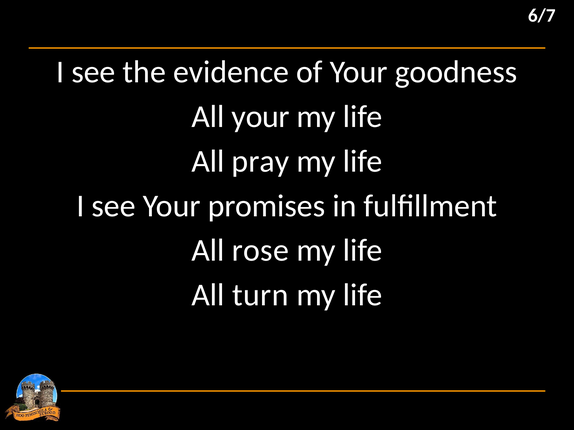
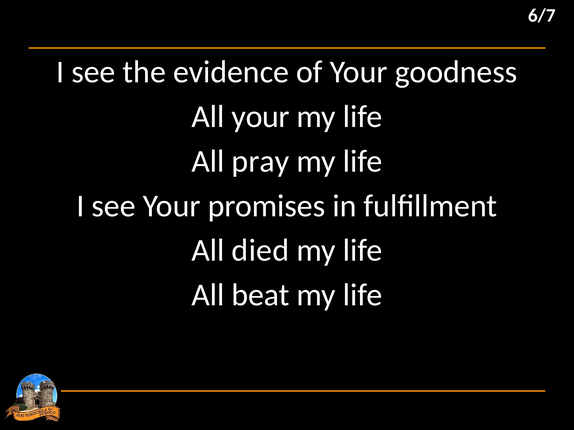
rose: rose -> died
turn: turn -> beat
